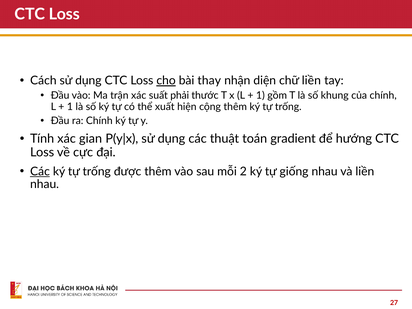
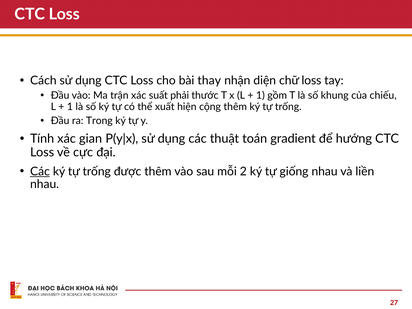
cho underline: present -> none
chữ liền: liền -> loss
của chính: chính -> chiếu
ra Chính: Chính -> Trong
